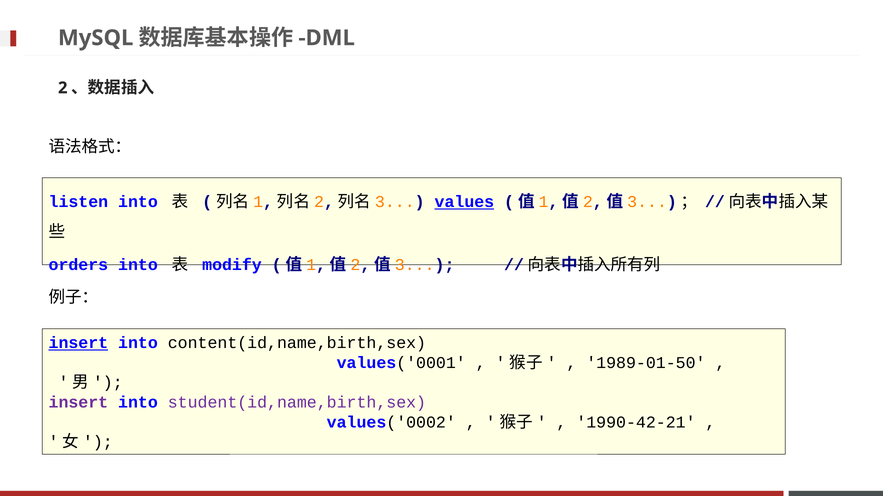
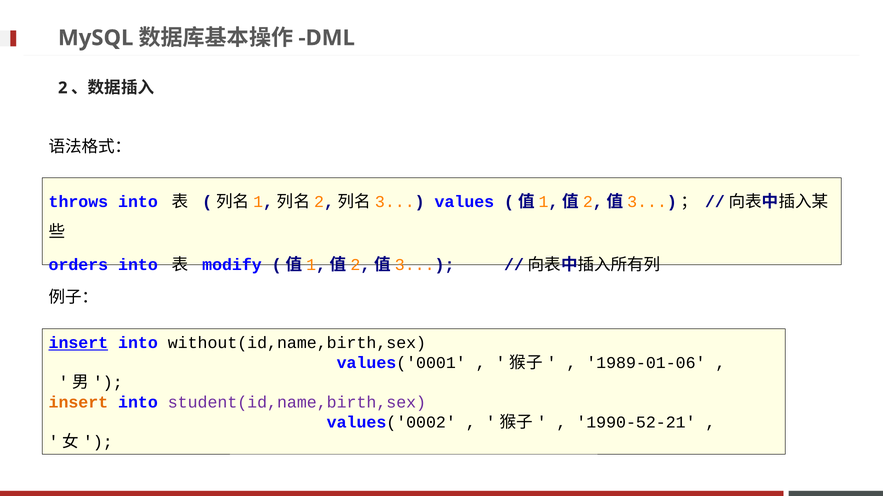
listen: listen -> throws
values underline: present -> none
content(id,name,birth,sex: content(id,name,birth,sex -> without(id,name,birth,sex
1989-01-50: 1989-01-50 -> 1989-01-06
insert at (78, 403) colour: purple -> orange
1990-42-21: 1990-42-21 -> 1990-52-21
